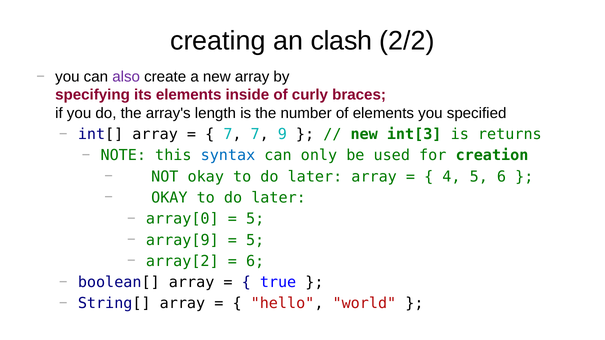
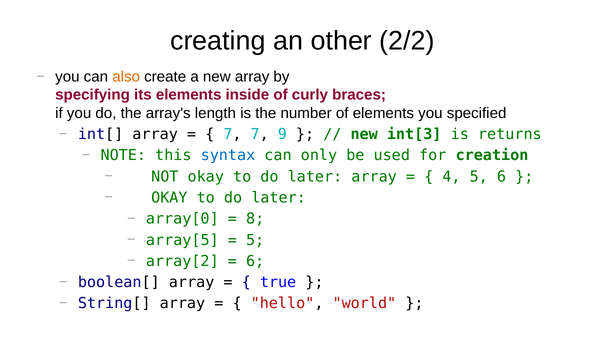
clash: clash -> other
also colour: purple -> orange
5 at (255, 219): 5 -> 8
array[9: array[9 -> array[5
